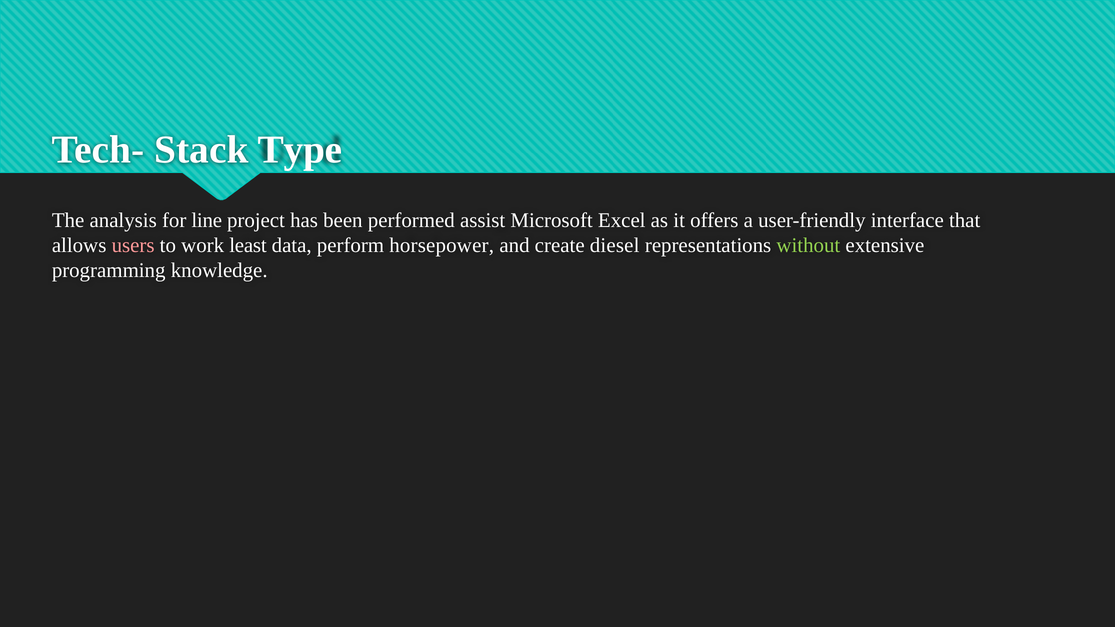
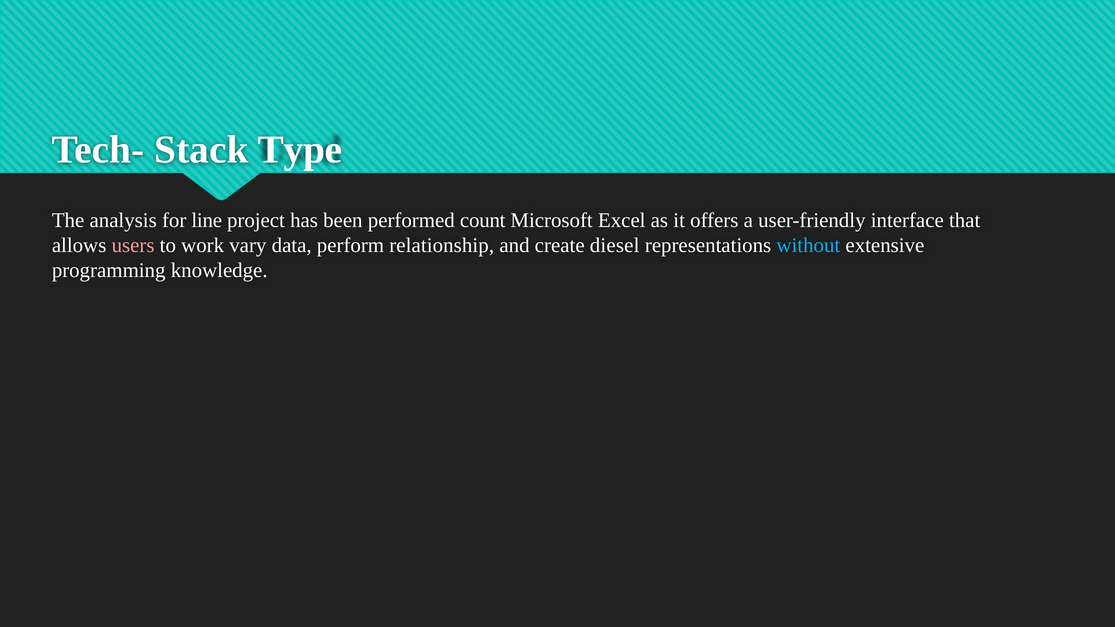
assist: assist -> count
least: least -> vary
horsepower: horsepower -> relationship
without colour: light green -> light blue
